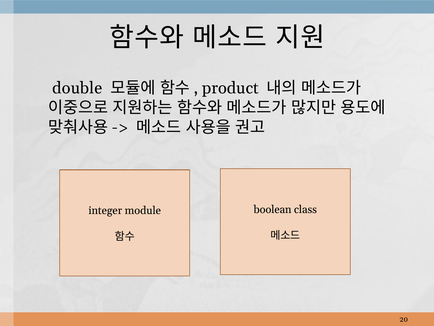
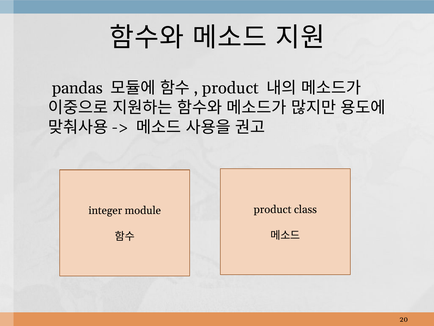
double: double -> pandas
boolean at (273, 209): boolean -> product
